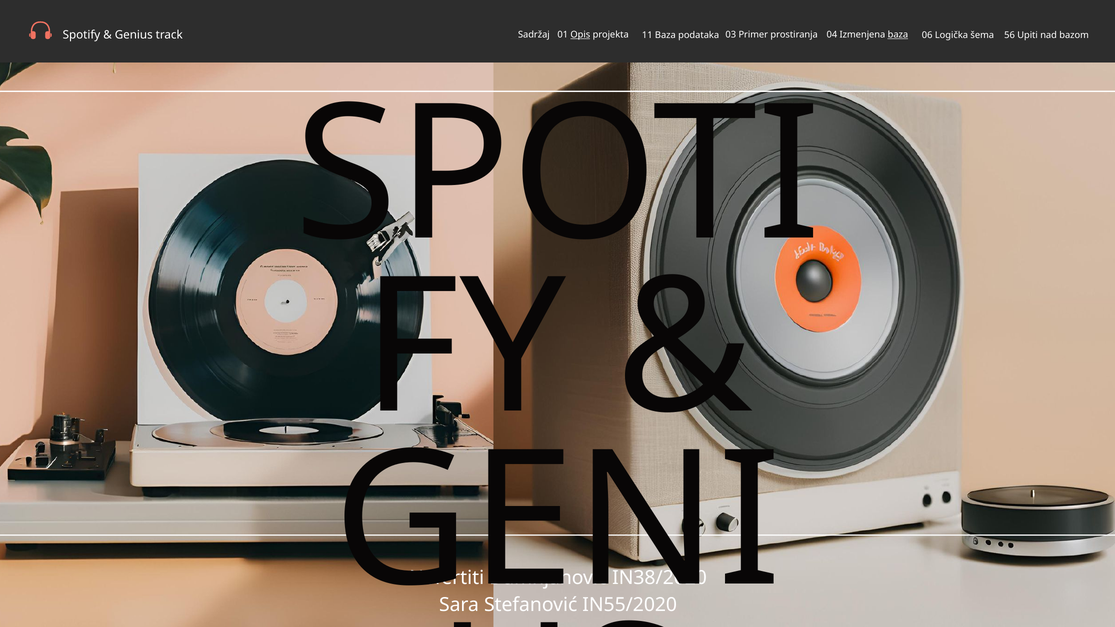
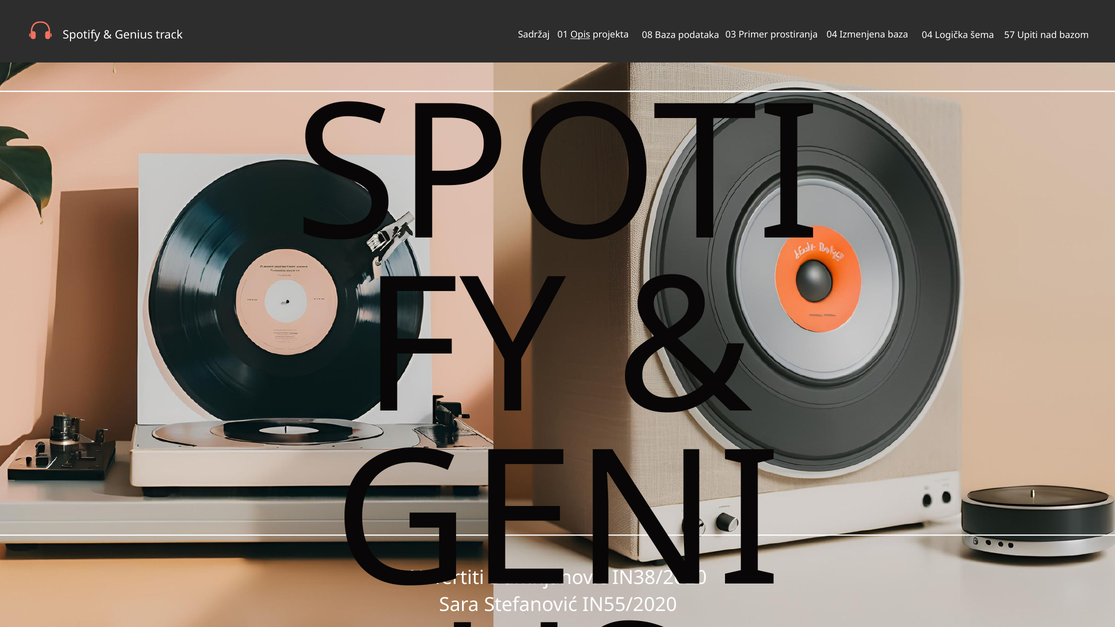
prostiranja 06: 06 -> 04
11: 11 -> 08
baza at (898, 35) underline: present -> none
56: 56 -> 57
